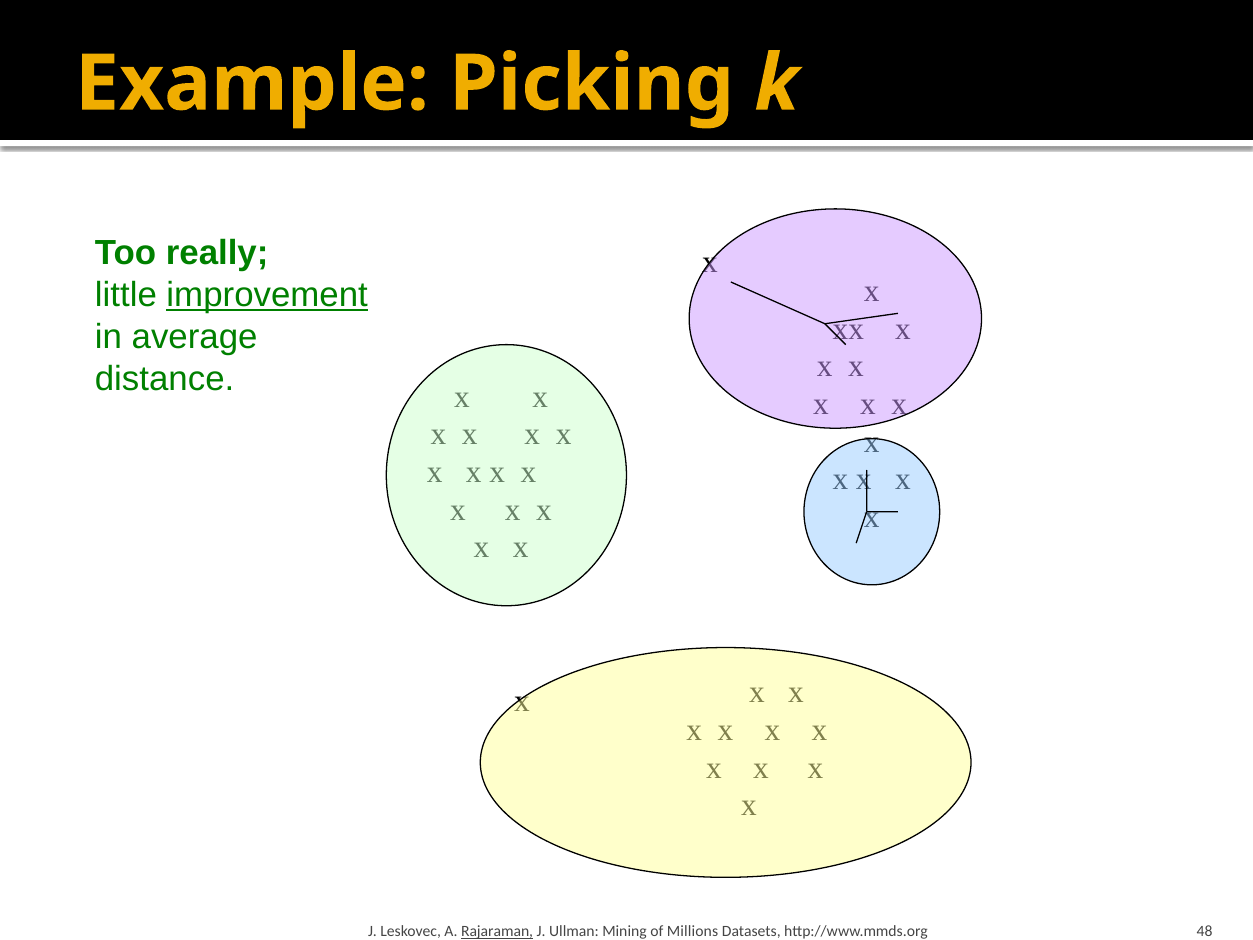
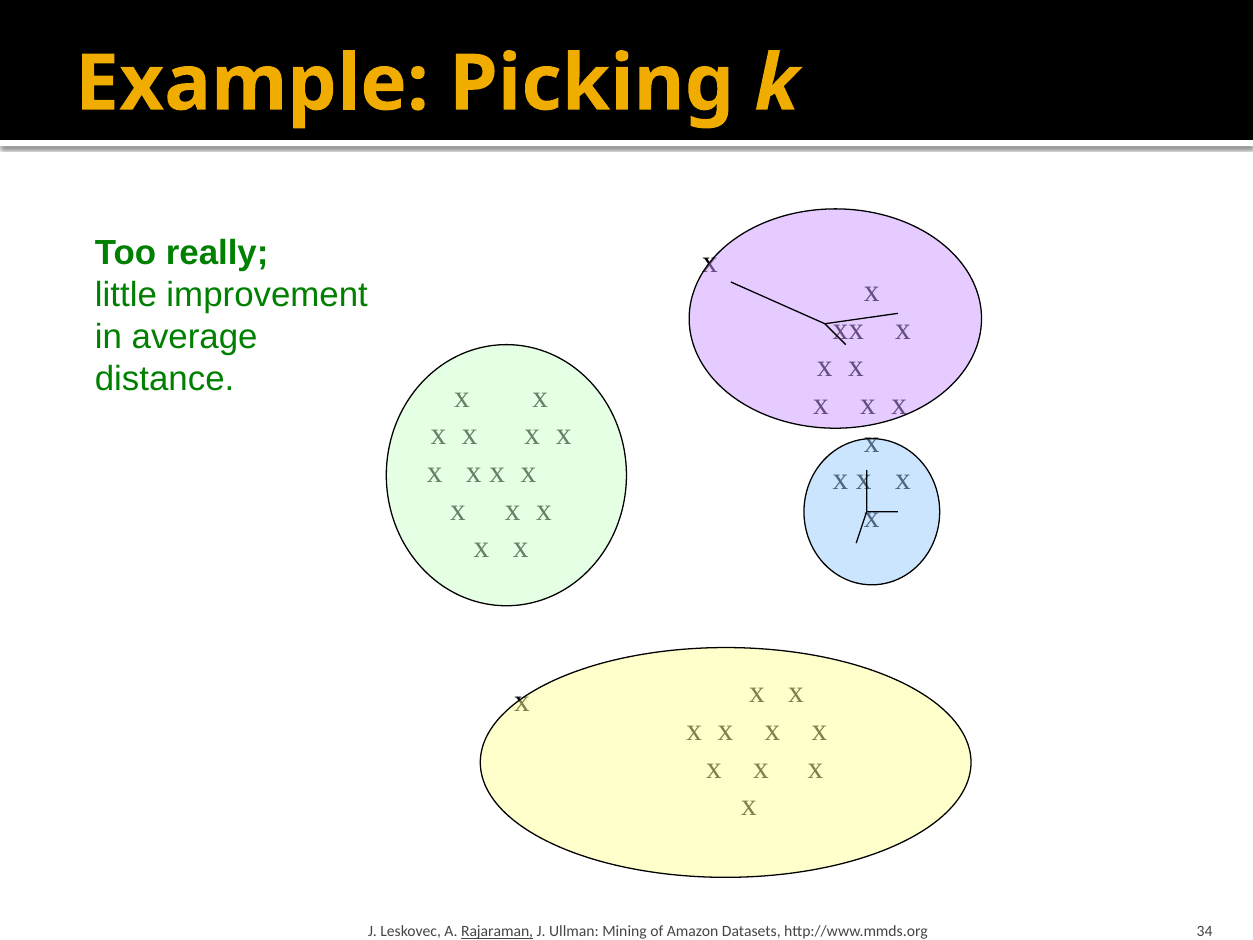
improvement underline: present -> none
Millions: Millions -> Amazon
48: 48 -> 34
